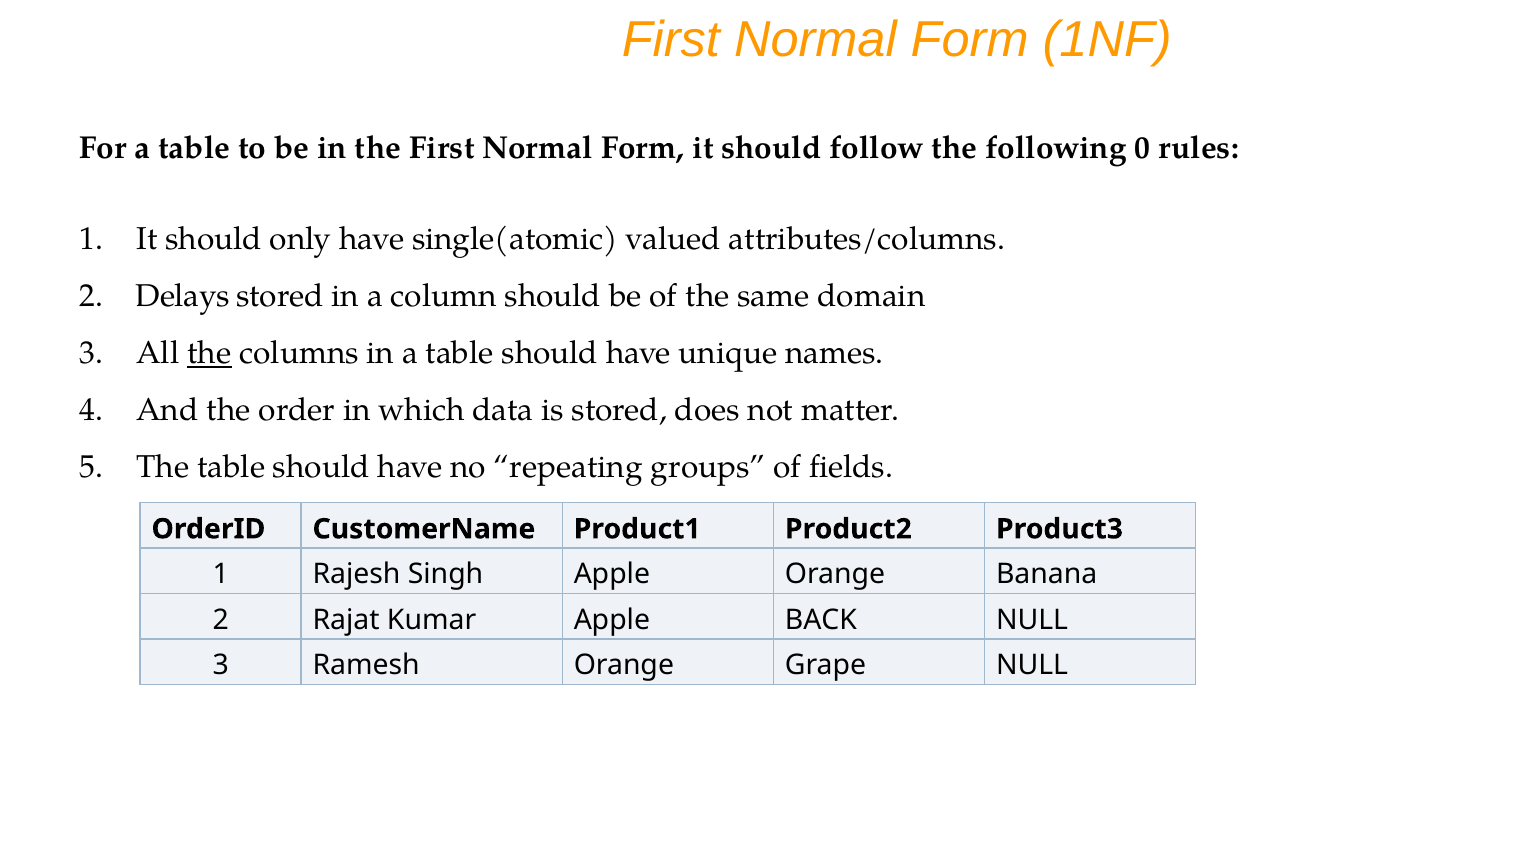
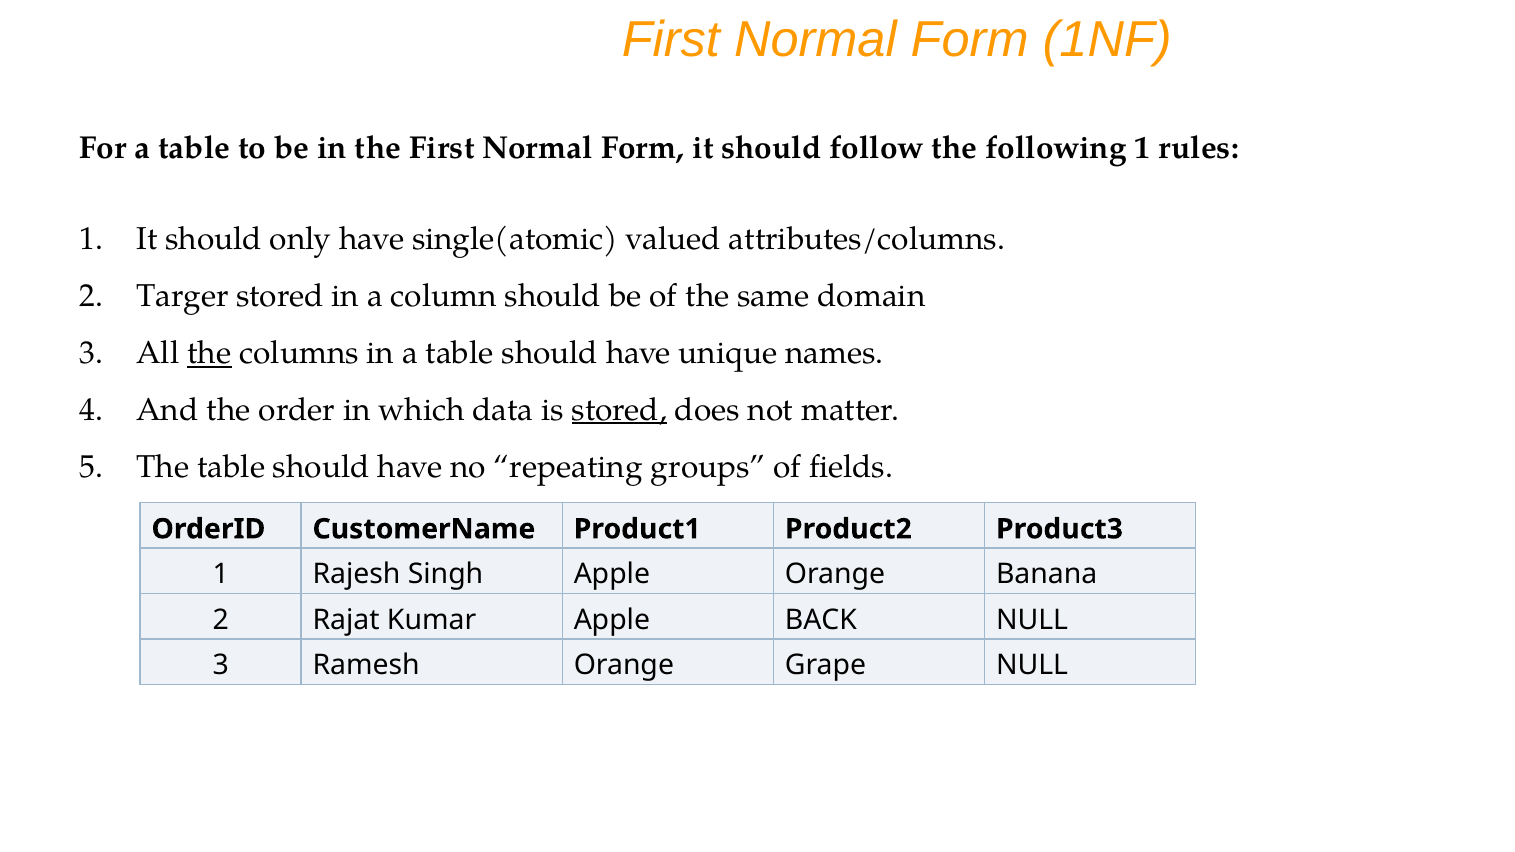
following 0: 0 -> 1
Delays: Delays -> Targer
stored at (619, 410) underline: none -> present
